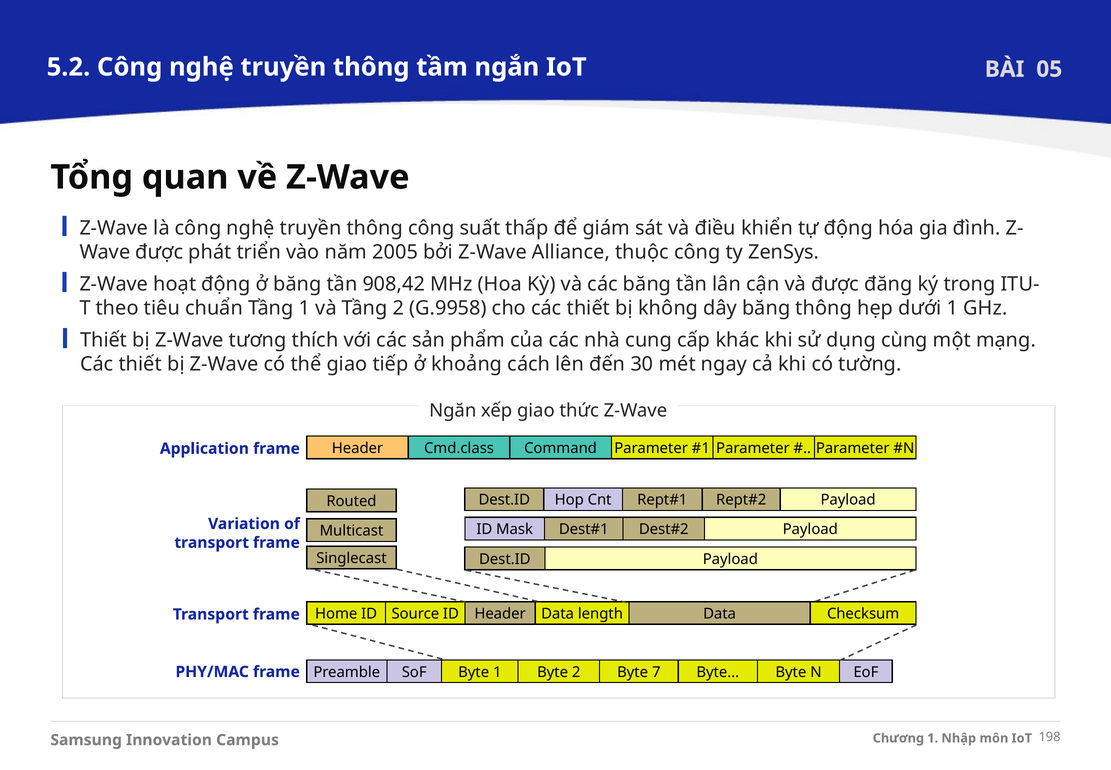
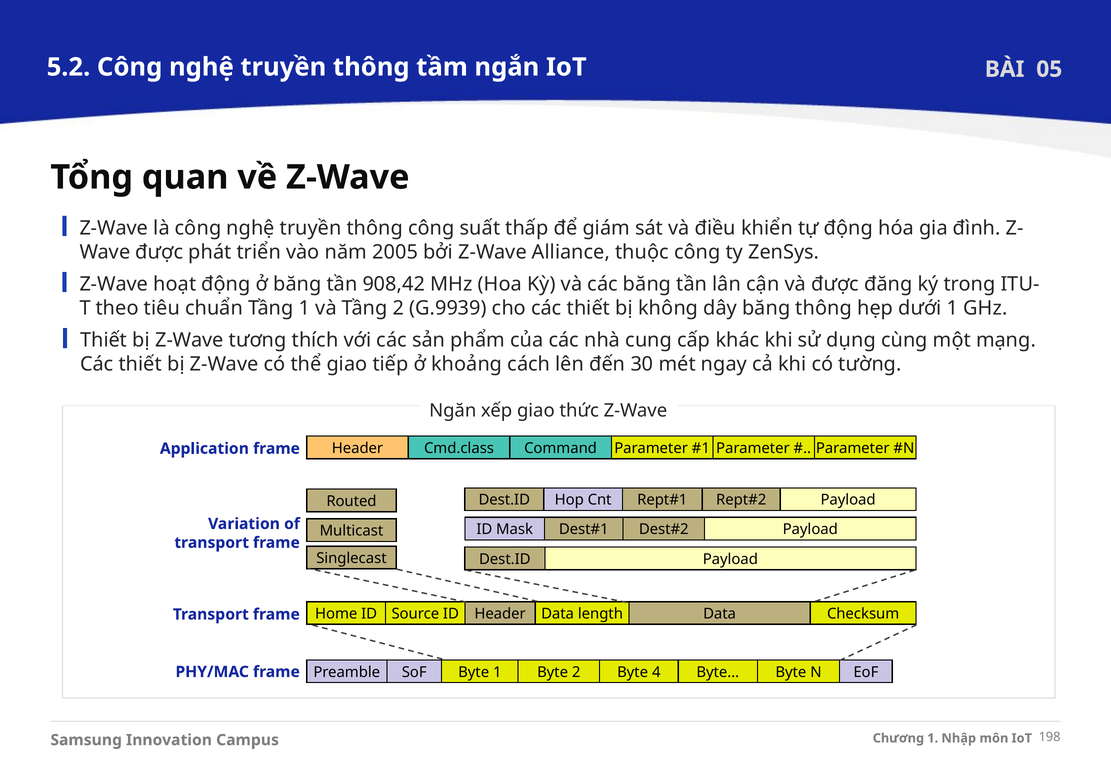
G.9958: G.9958 -> G.9939
7: 7 -> 4
